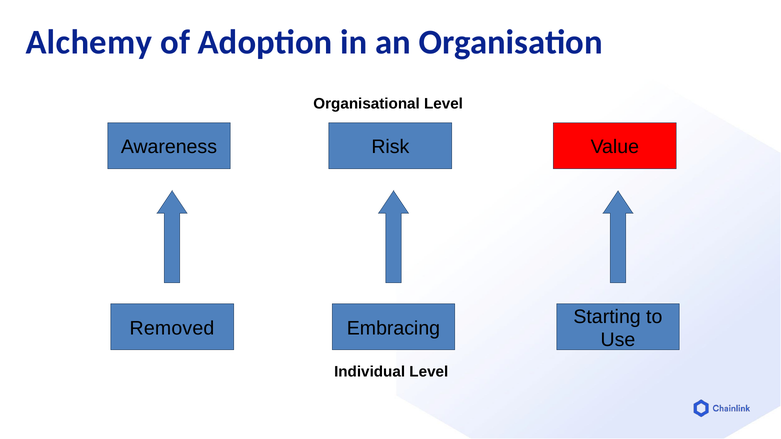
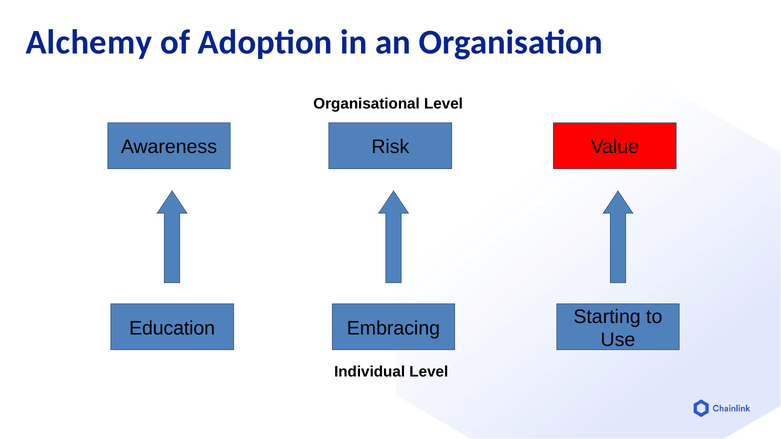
Removed: Removed -> Education
